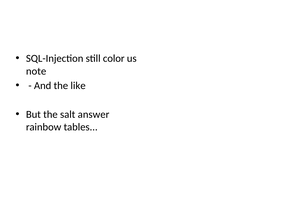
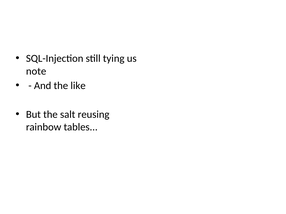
color: color -> tying
answer: answer -> reusing
